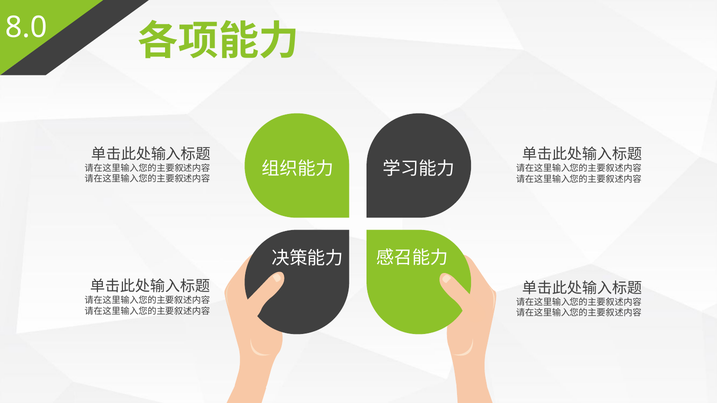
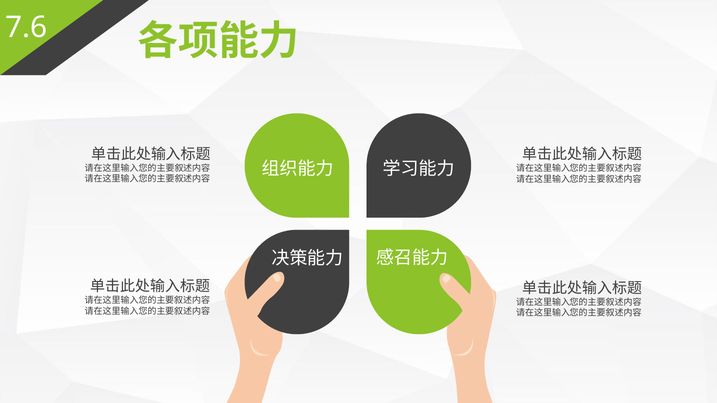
8.0: 8.0 -> 7.6
